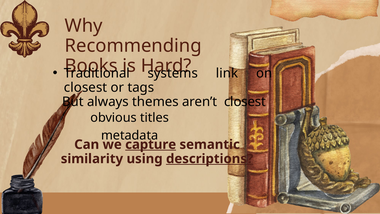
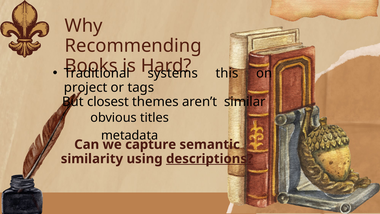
link: link -> this
closest at (86, 87): closest -> project
always: always -> closest
aren’t closest: closest -> similar
capture underline: present -> none
